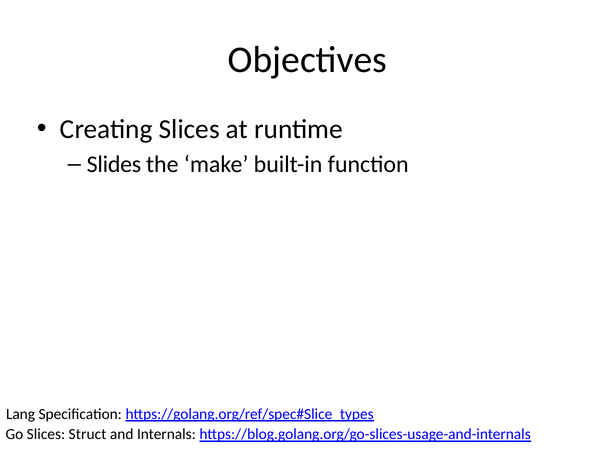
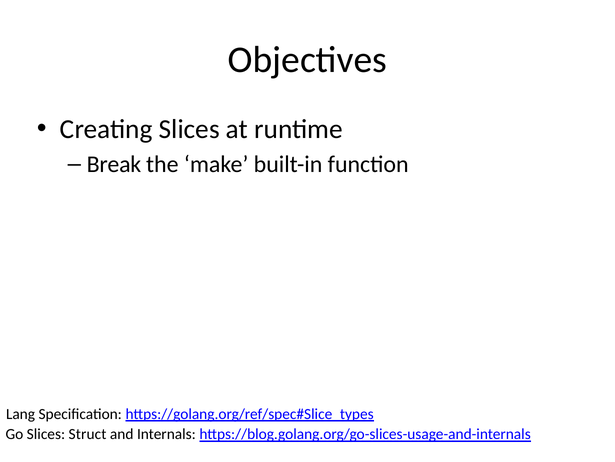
Slides: Slides -> Break
